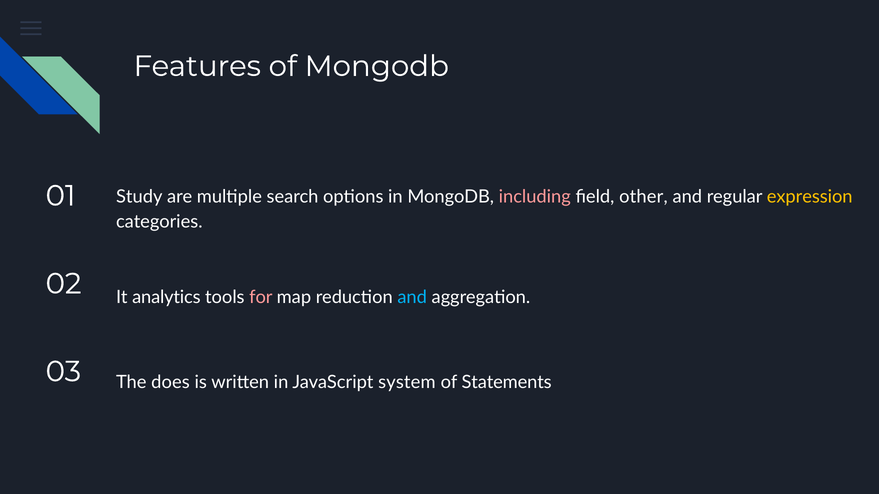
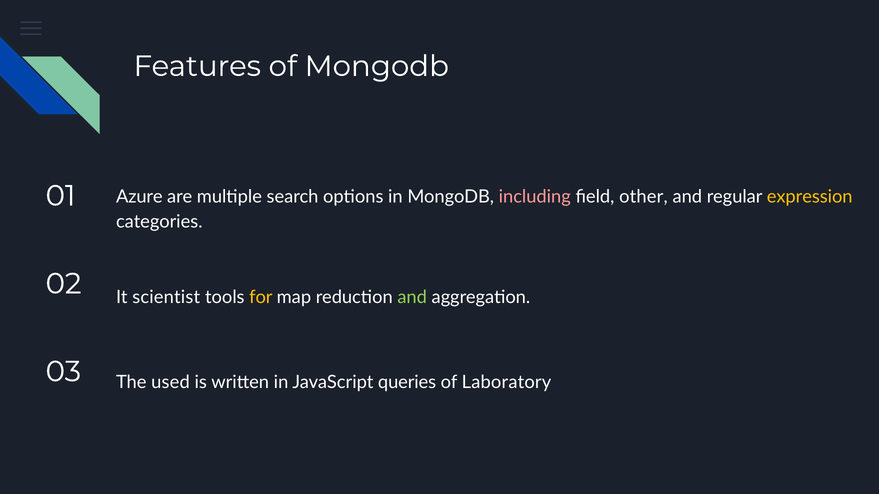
Study: Study -> Azure
analytics: analytics -> scientist
for colour: pink -> yellow
and at (412, 297) colour: light blue -> light green
does: does -> used
system: system -> queries
Statements: Statements -> Laboratory
